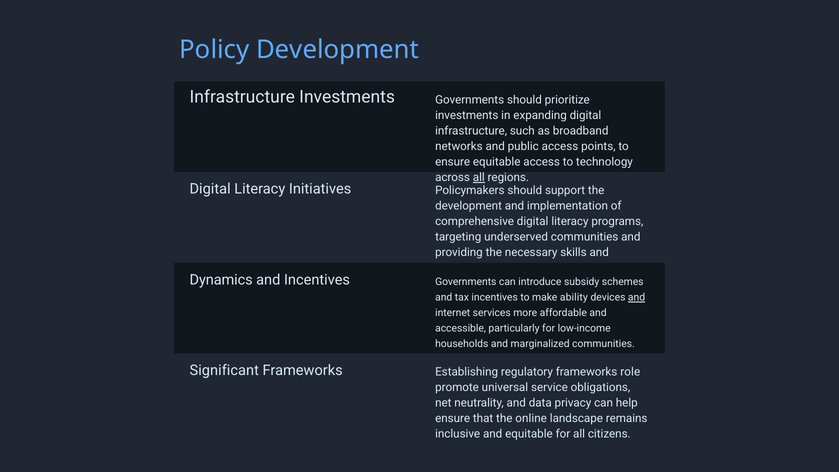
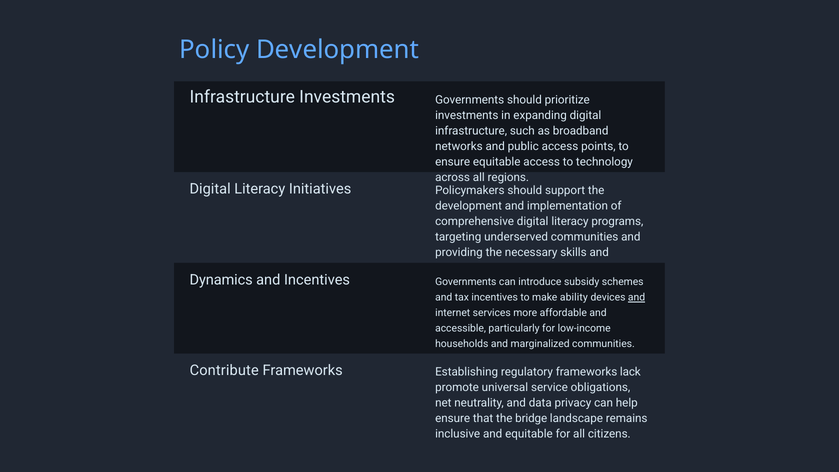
all at (479, 177) underline: present -> none
Significant: Significant -> Contribute
role: role -> lack
online: online -> bridge
